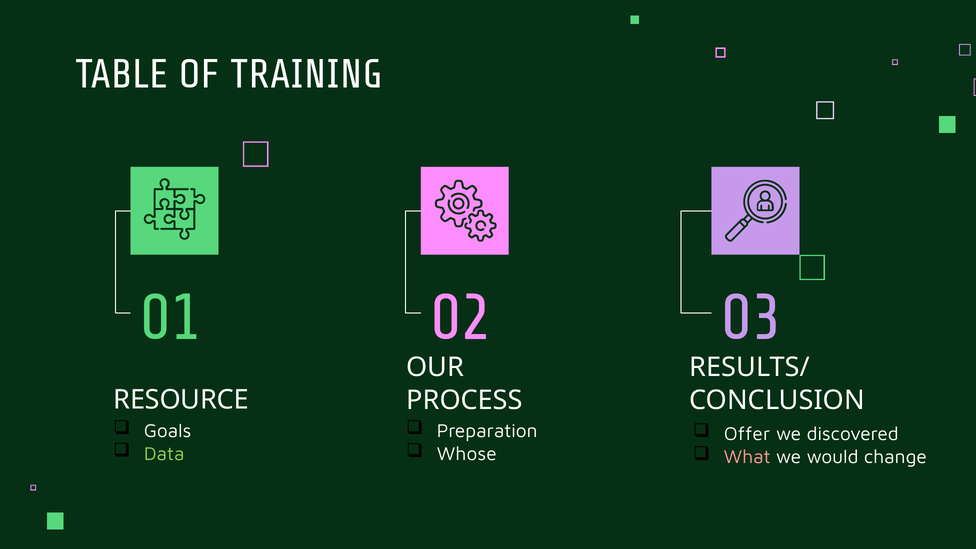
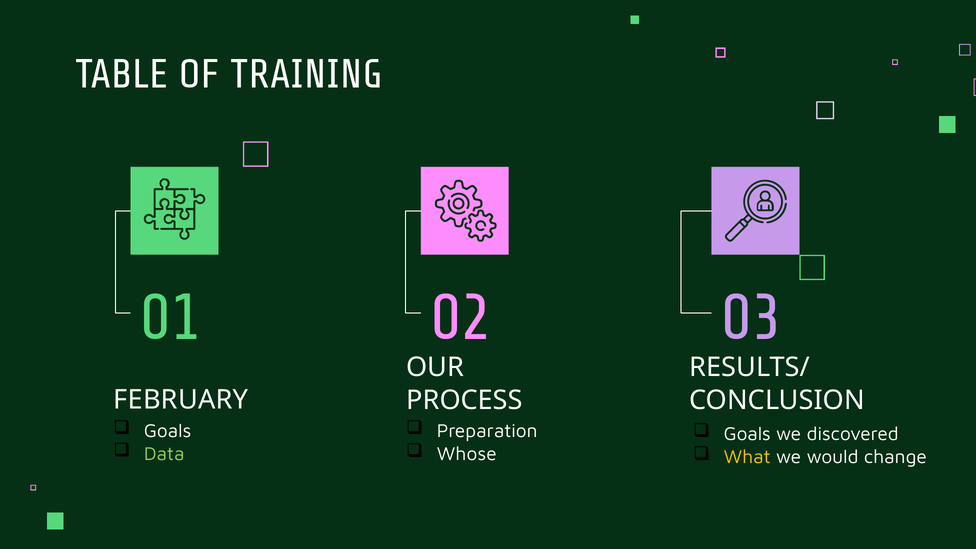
RESOURCE: RESOURCE -> FEBRUARY
Offer at (747, 434): Offer -> Goals
What colour: pink -> yellow
